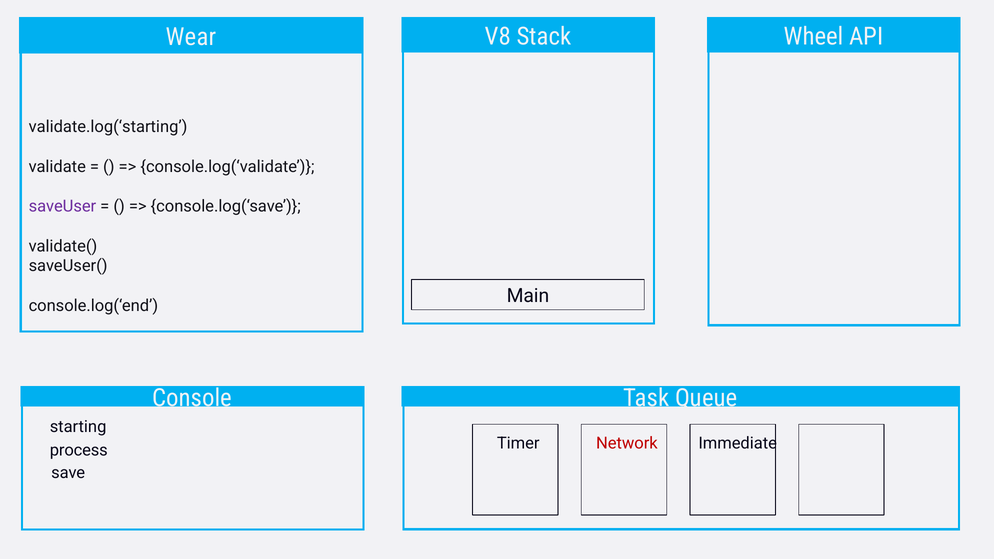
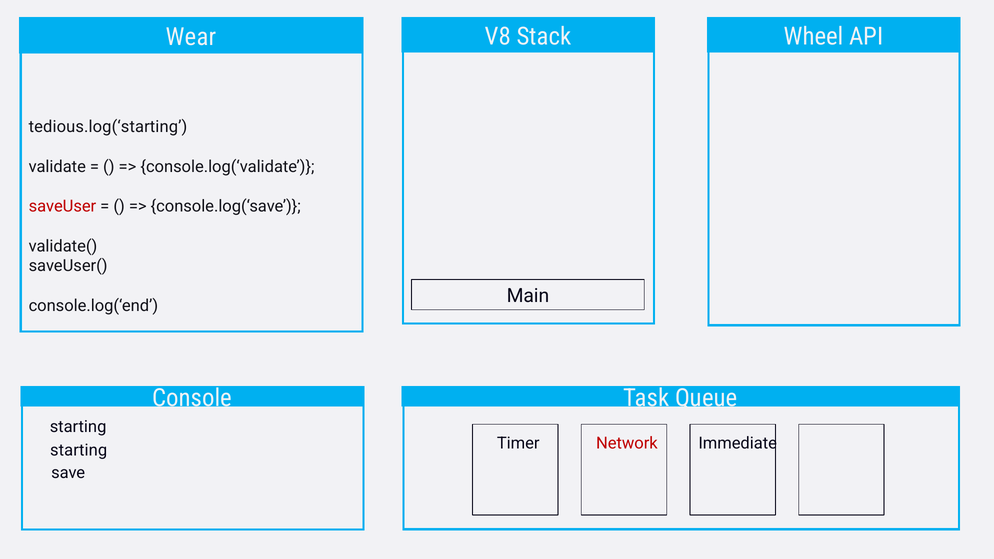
validate.log(‘starting: validate.log(‘starting -> tedious.log(‘starting
saveUser colour: purple -> red
process at (79, 450): process -> starting
